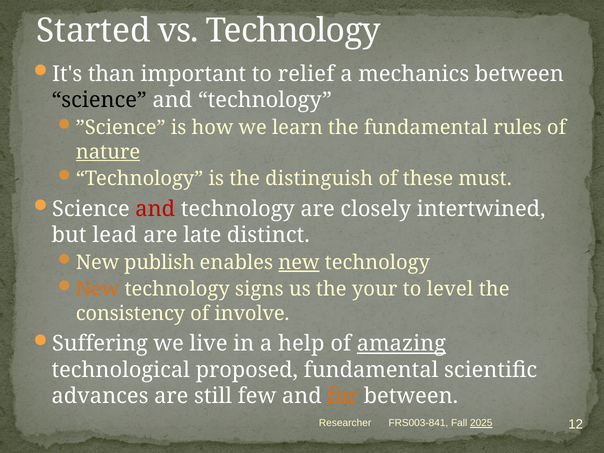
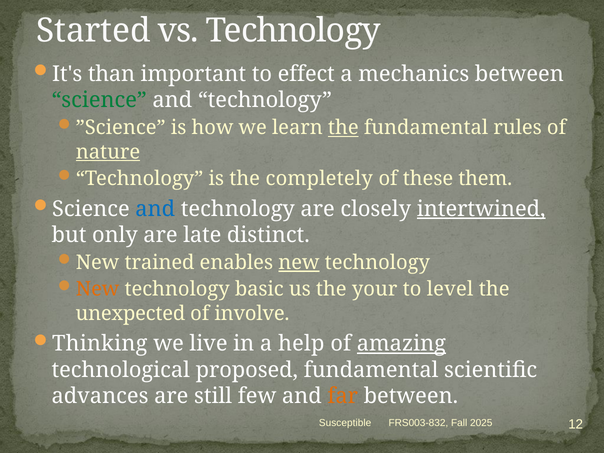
relief: relief -> effect
science at (99, 100) colour: black -> green
the at (343, 128) underline: none -> present
distinguish: distinguish -> completely
must: must -> them
and at (155, 209) colour: red -> blue
intertwined underline: none -> present
lead: lead -> only
publish: publish -> trained
signs: signs -> basic
consistency: consistency -> unexpected
Suffering: Suffering -> Thinking
Researcher: Researcher -> Susceptible
FRS003-841: FRS003-841 -> FRS003-832
2025 underline: present -> none
